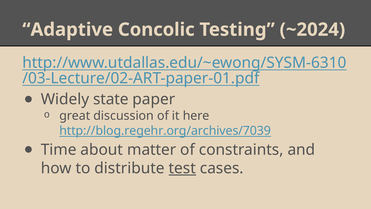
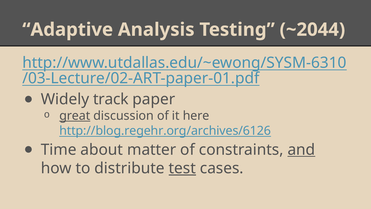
Concolic: Concolic -> Analysis
~2024: ~2024 -> ~2044
state: state -> track
great underline: none -> present
http://blog.regehr.org/archives/7039: http://blog.regehr.org/archives/7039 -> http://blog.regehr.org/archives/6126
and underline: none -> present
